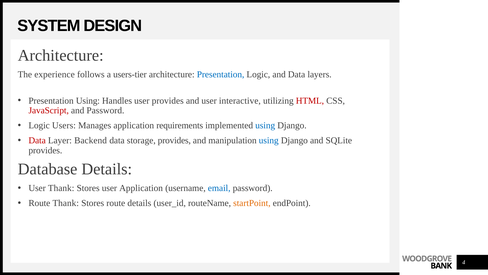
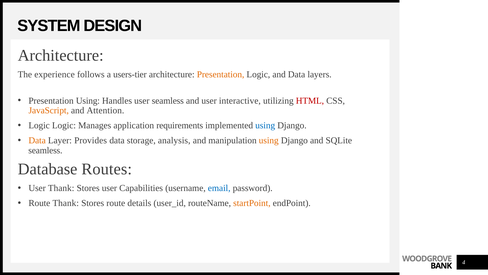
Presentation at (221, 74) colour: blue -> orange
user provides: provides -> seamless
JavaScript colour: red -> orange
and Password: Password -> Attention
Logic Users: Users -> Logic
Data at (37, 140) colour: red -> orange
Backend: Backend -> Provides
storage provides: provides -> analysis
using at (269, 140) colour: blue -> orange
provides at (45, 150): provides -> seamless
Database Details: Details -> Routes
user Application: Application -> Capabilities
